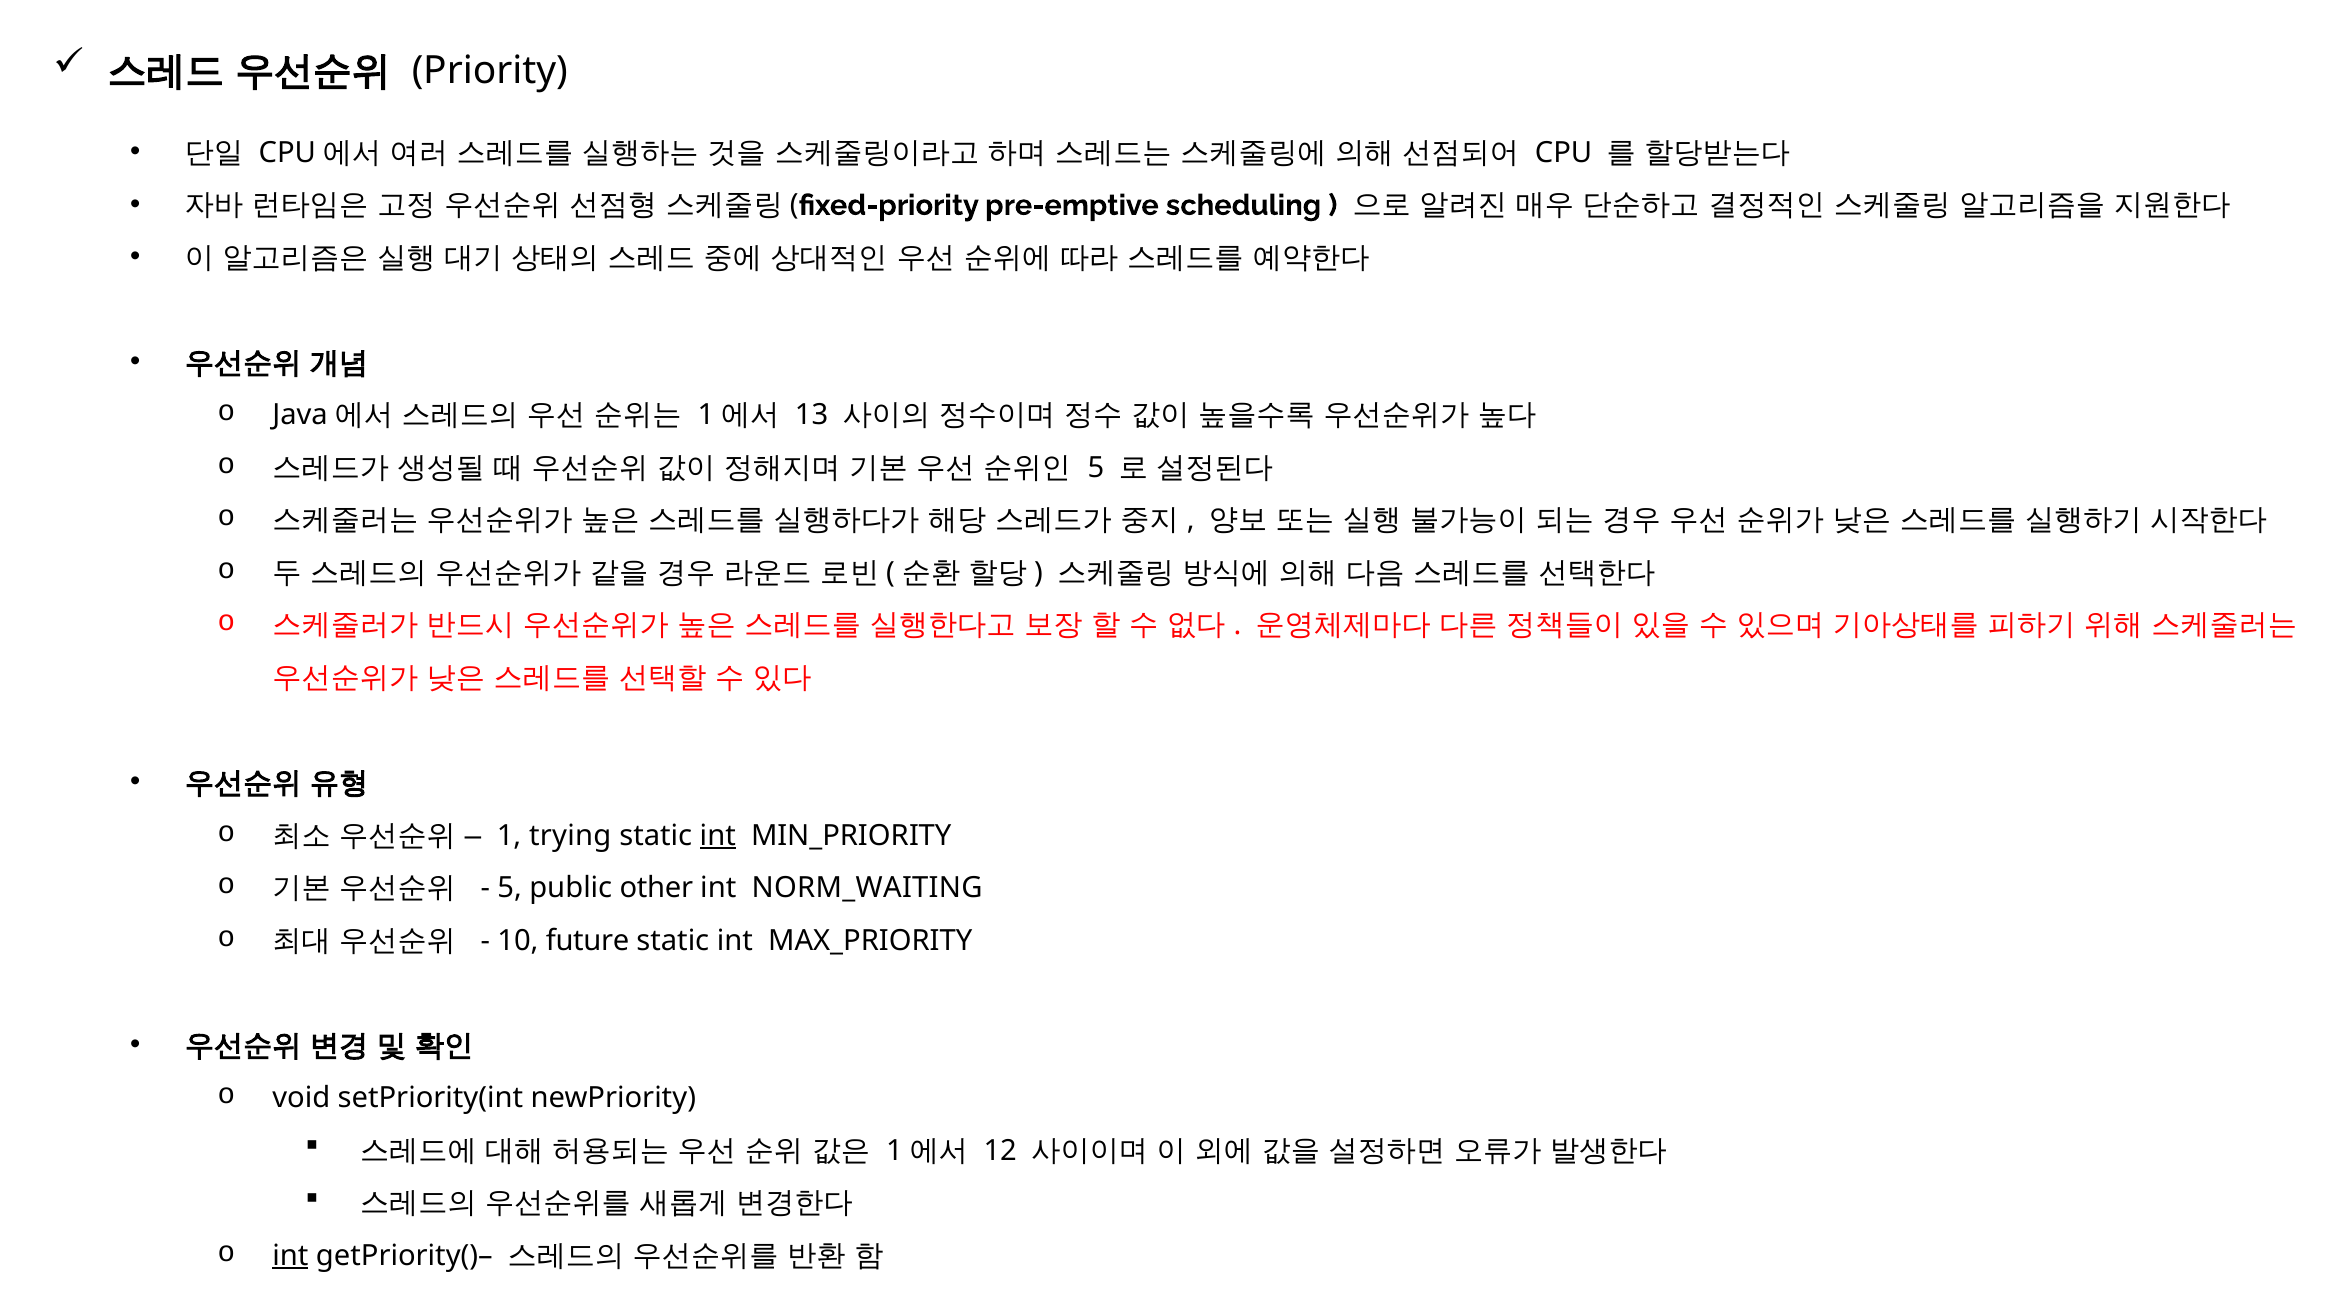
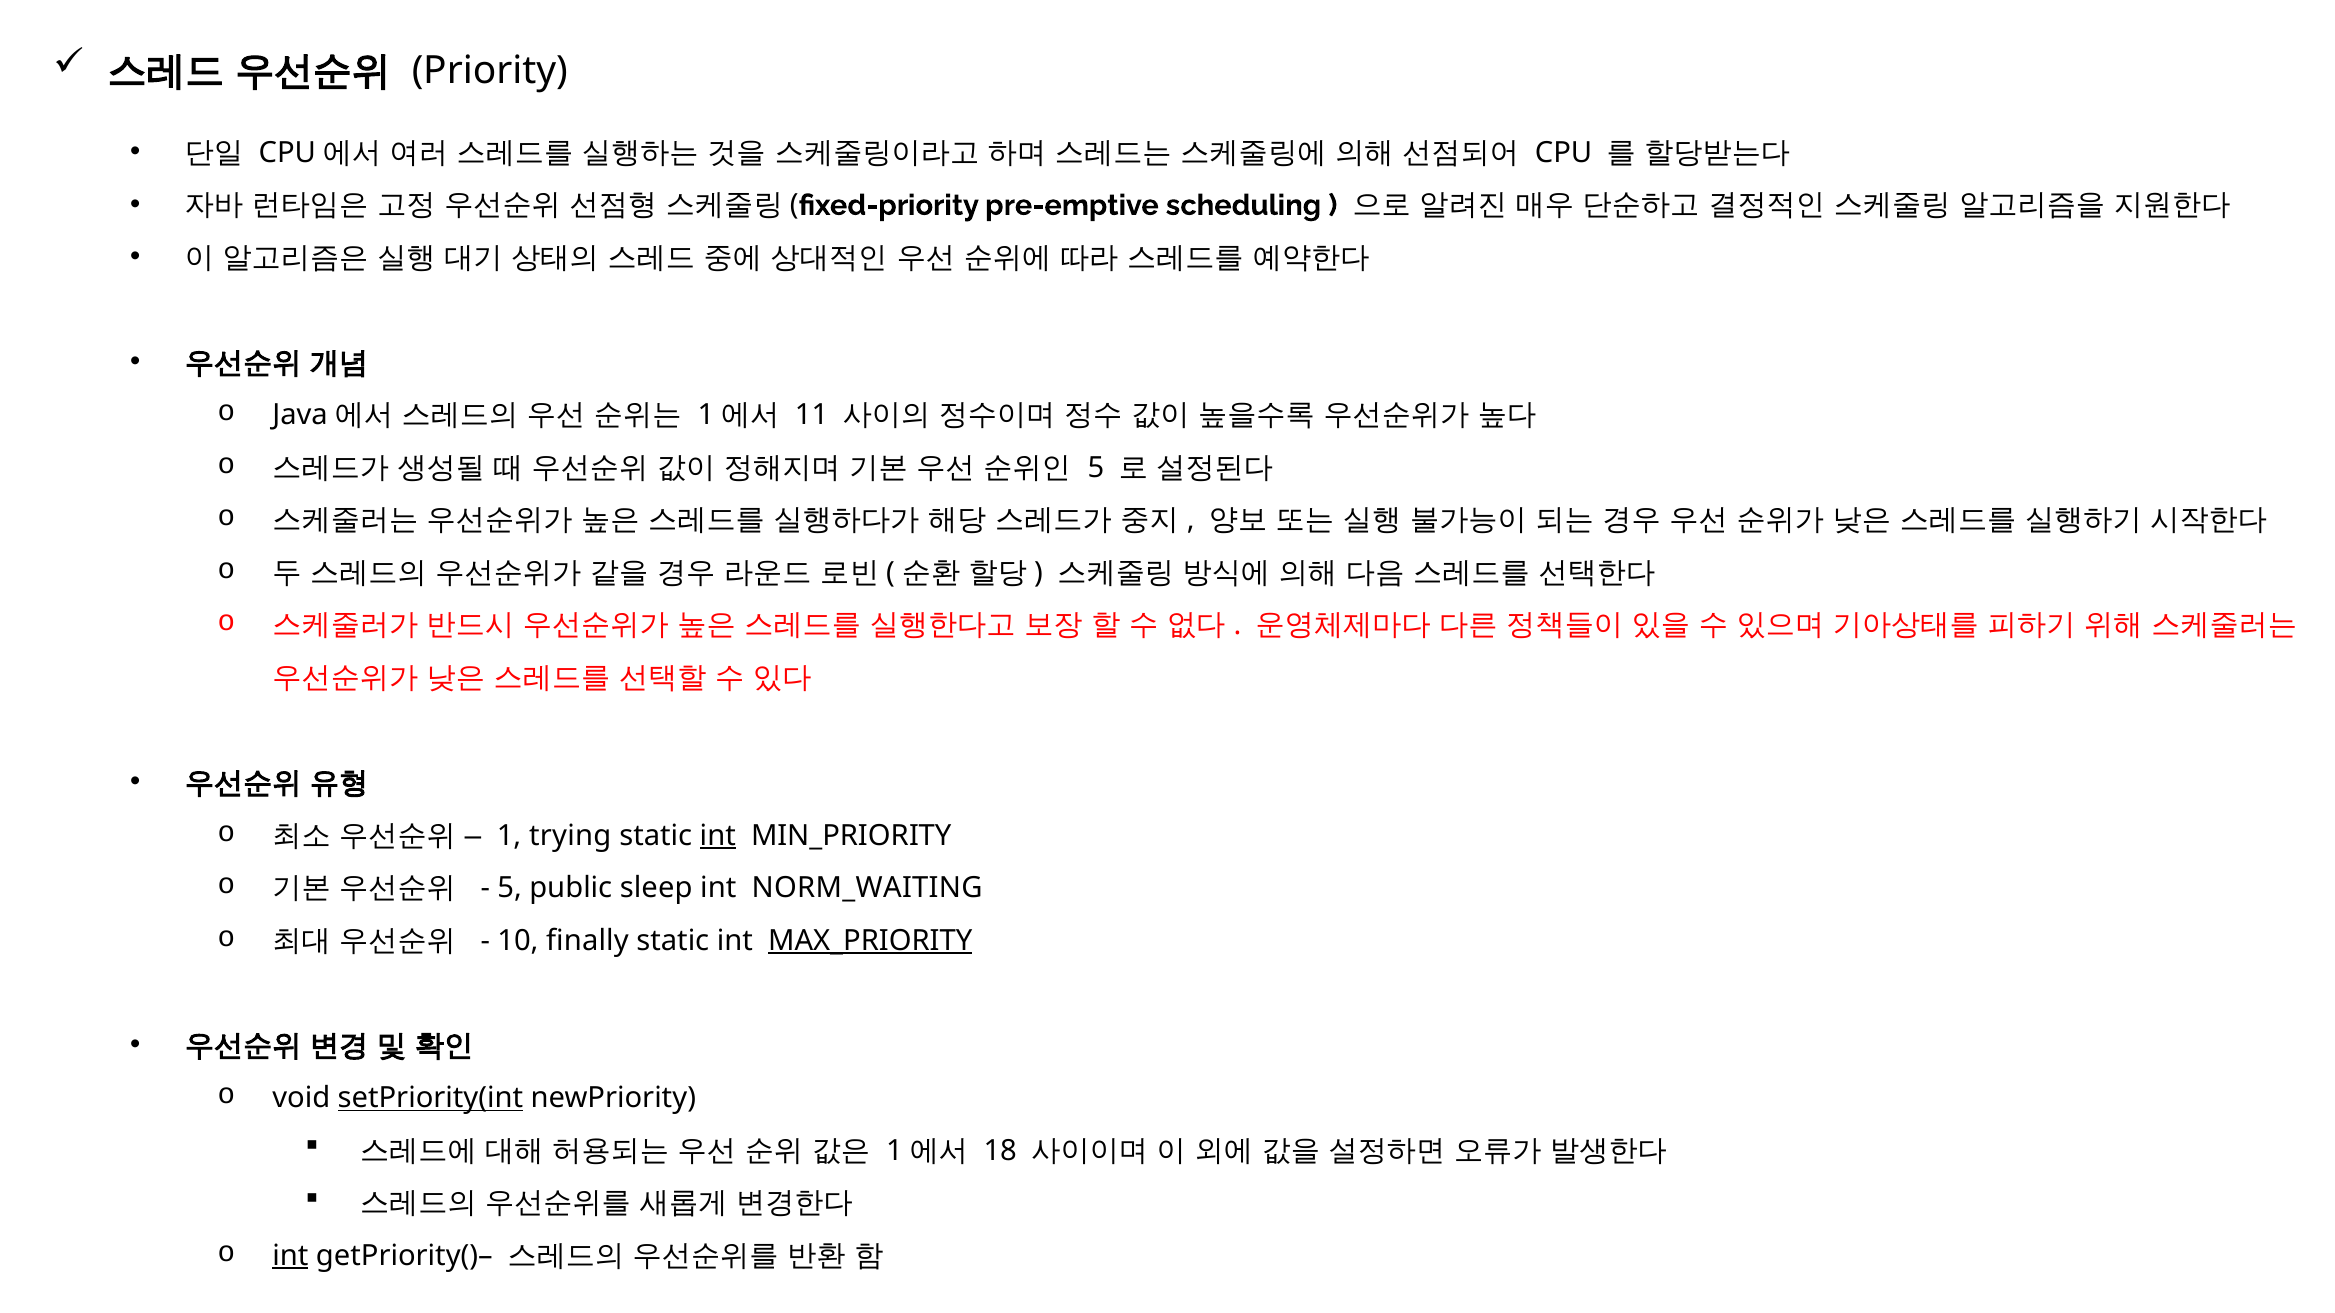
13: 13 -> 11
other: other -> sleep
future: future -> finally
MAX_PRIORITY underline: none -> present
setPriority(int underline: none -> present
12: 12 -> 18
